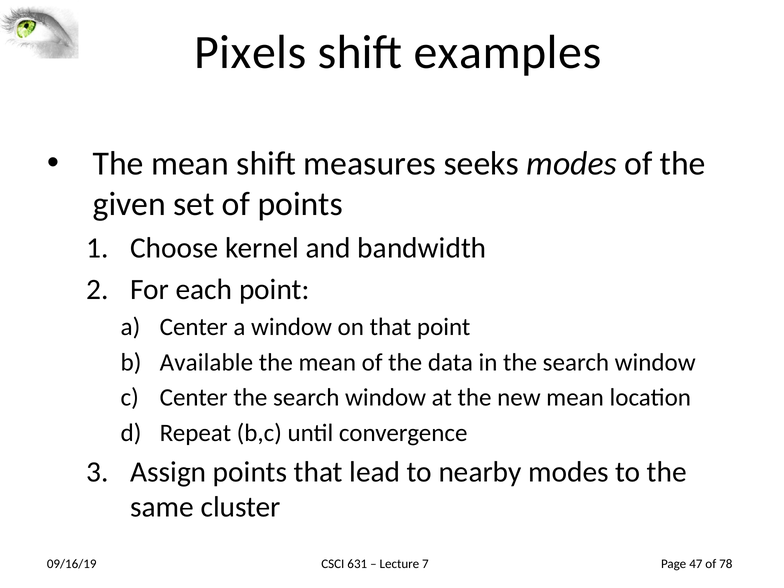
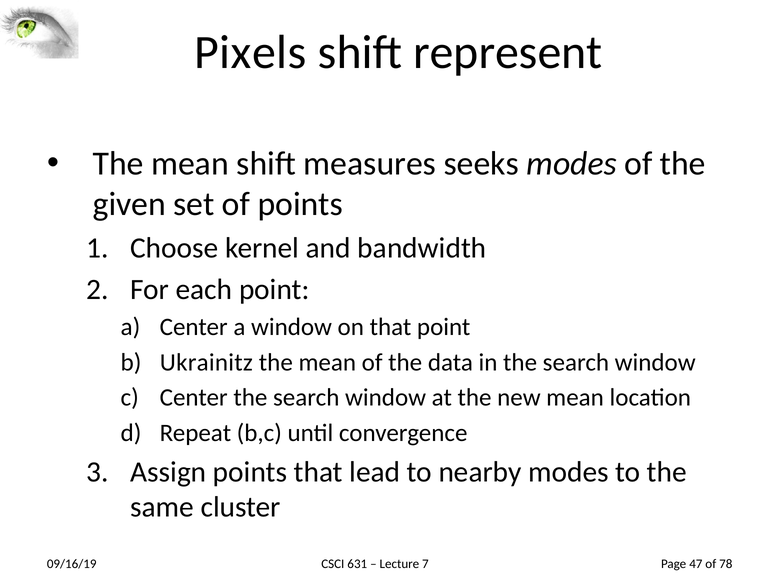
examples: examples -> represent
Available: Available -> Ukrainitz
